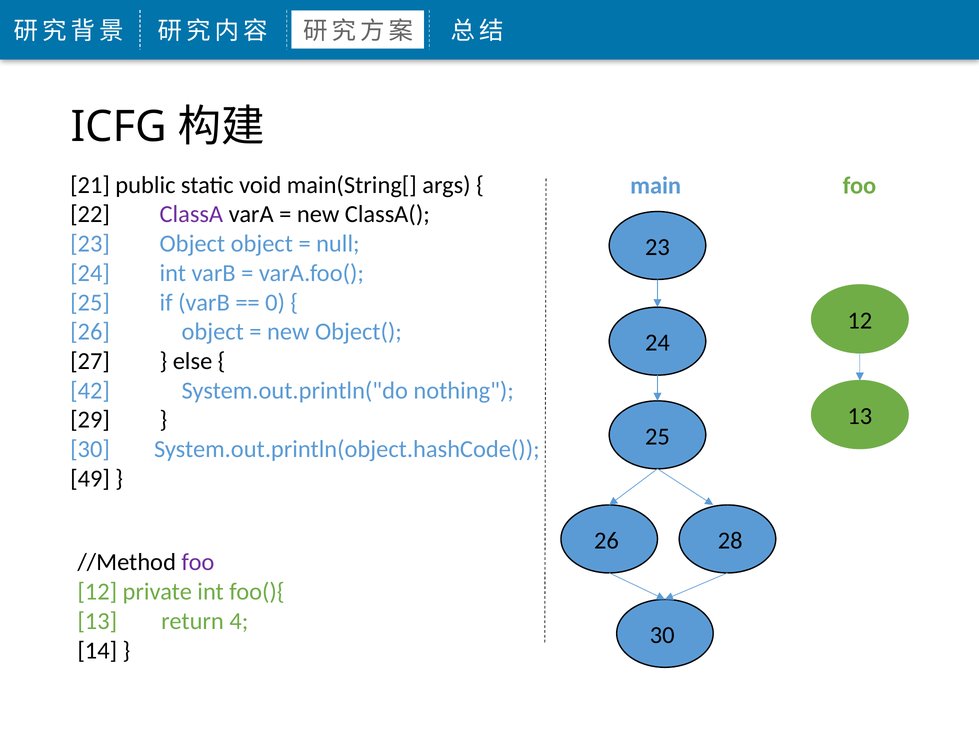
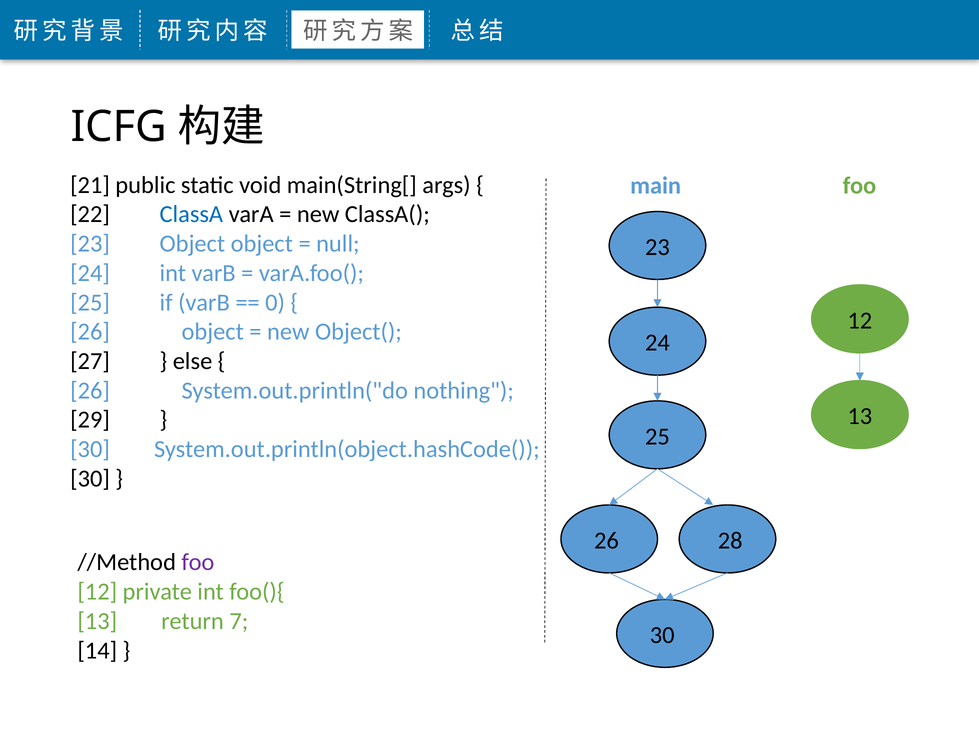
ClassA colour: purple -> blue
42 at (90, 391): 42 -> 26
49 at (90, 479): 49 -> 30
4: 4 -> 7
